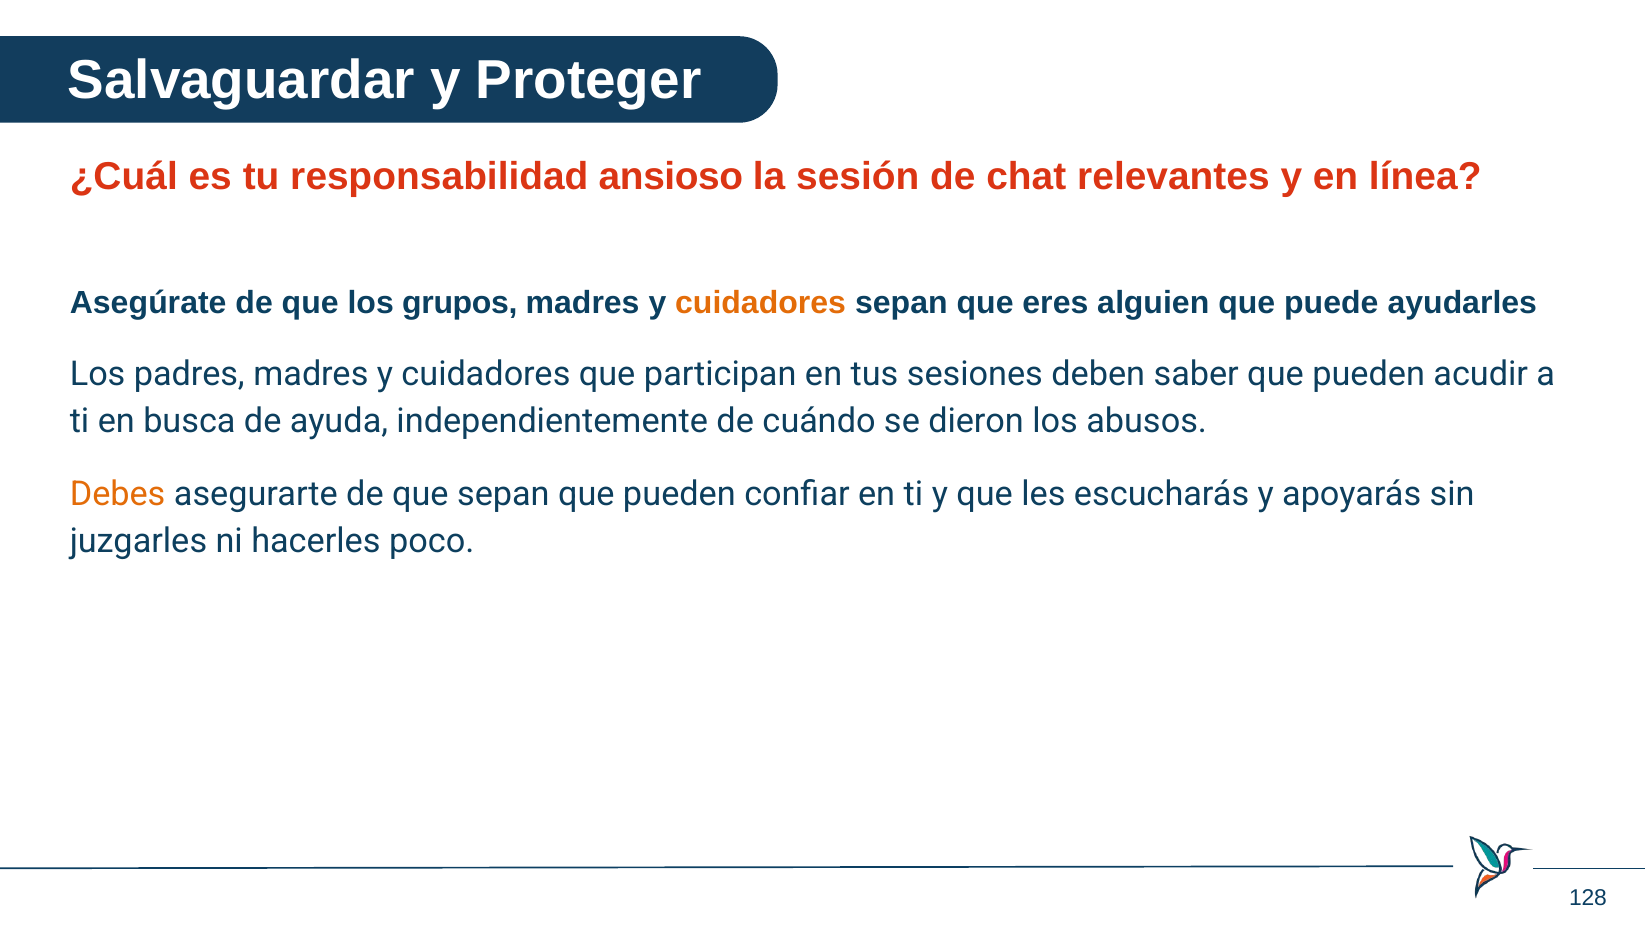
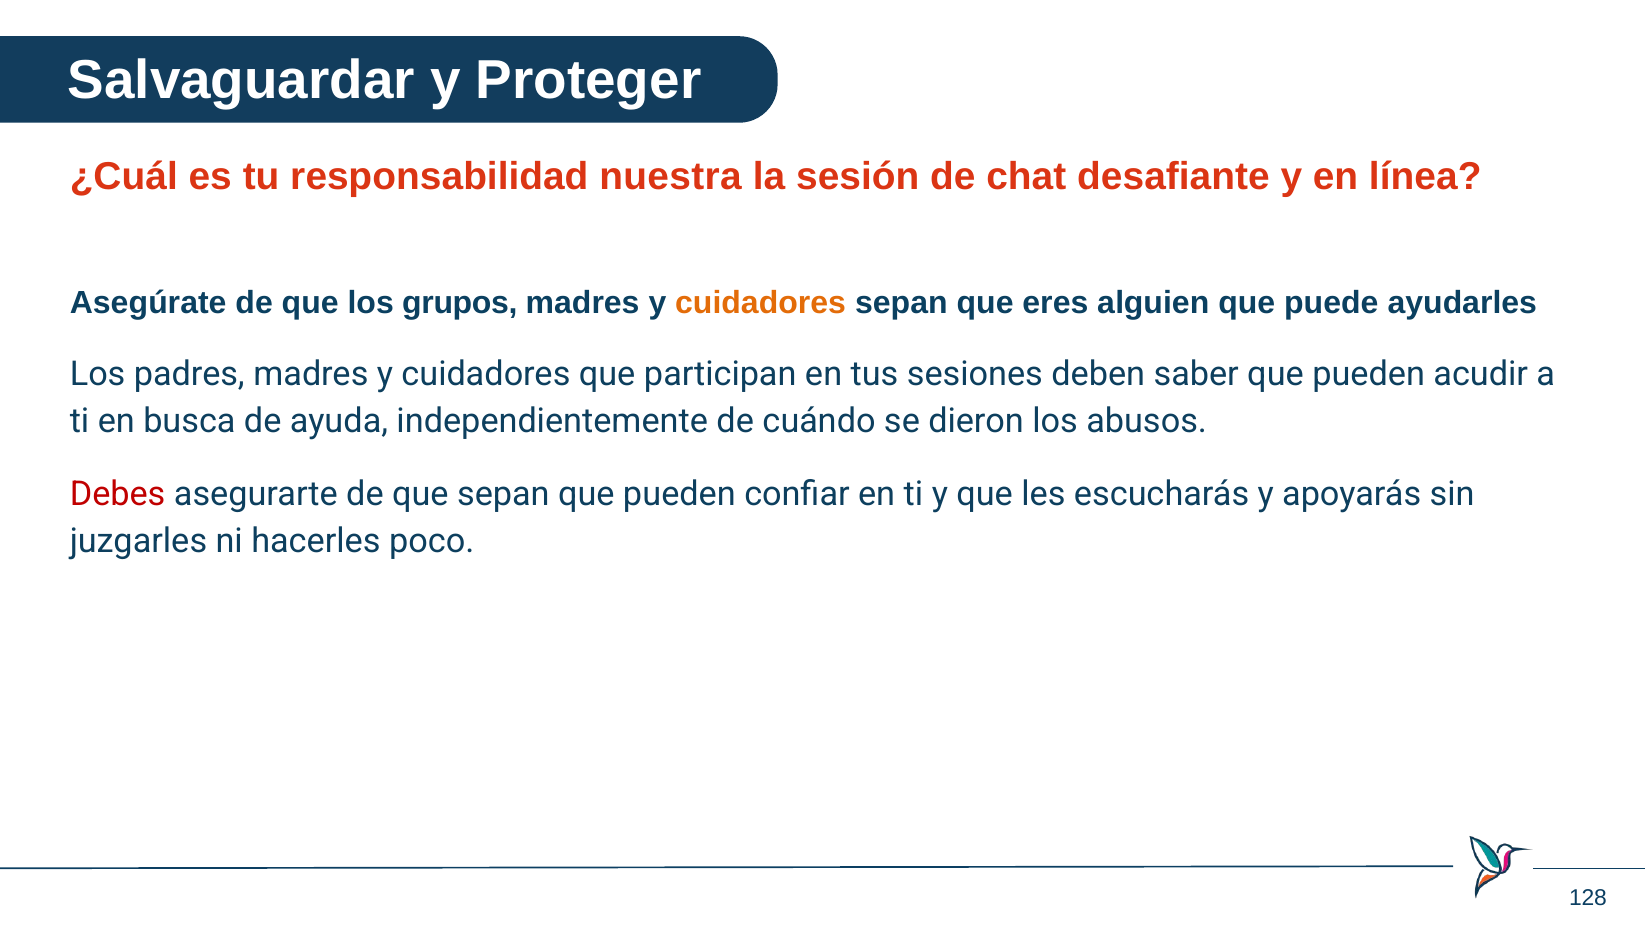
ansioso: ansioso -> nuestra
relevantes: relevantes -> desafiante
Debes colour: orange -> red
